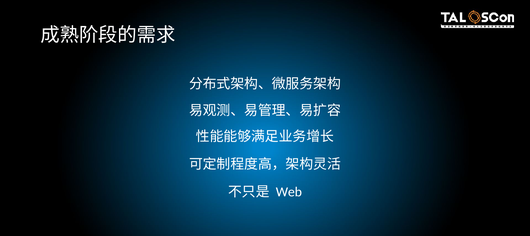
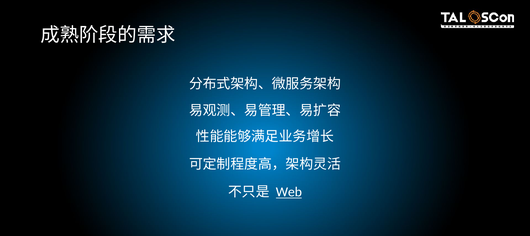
Web underline: none -> present
